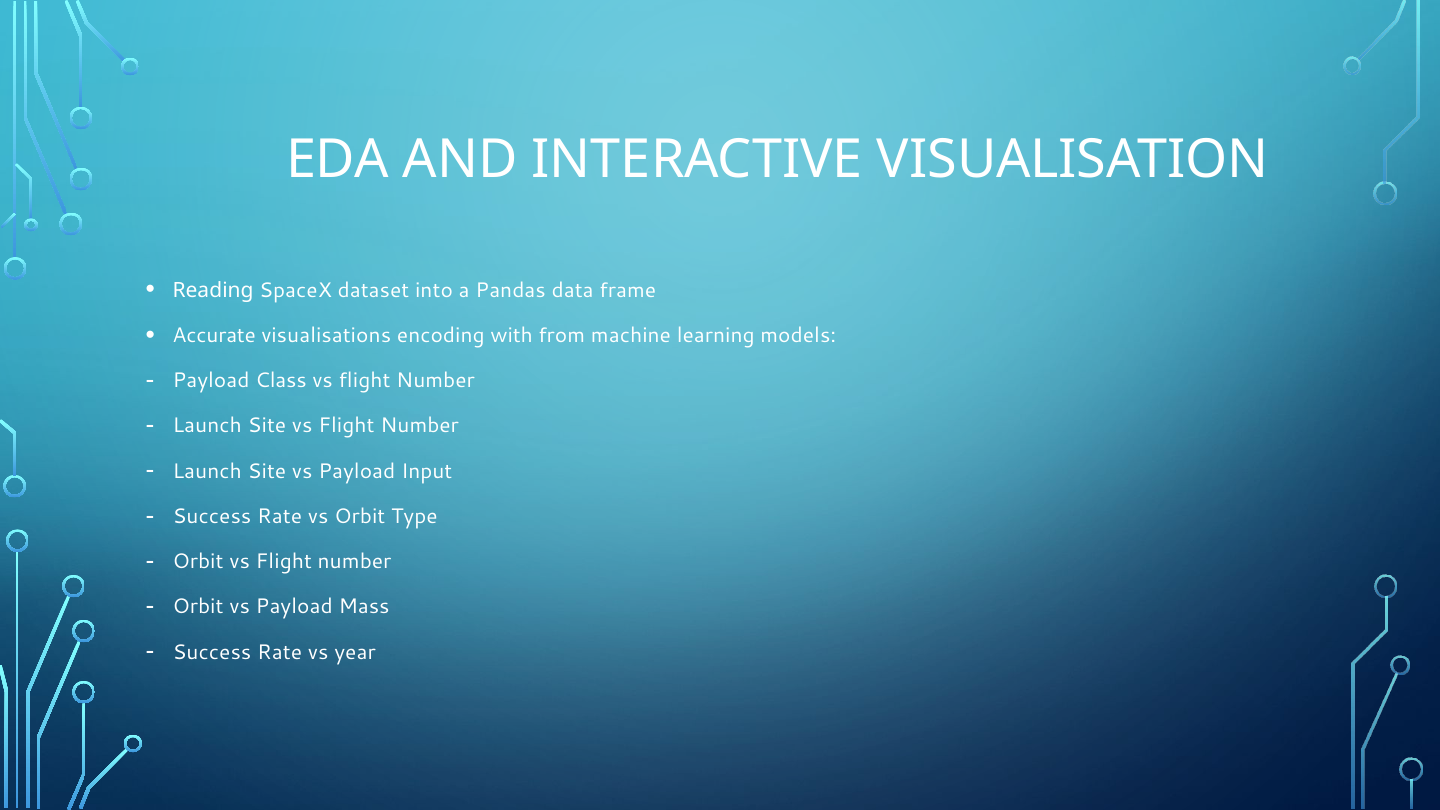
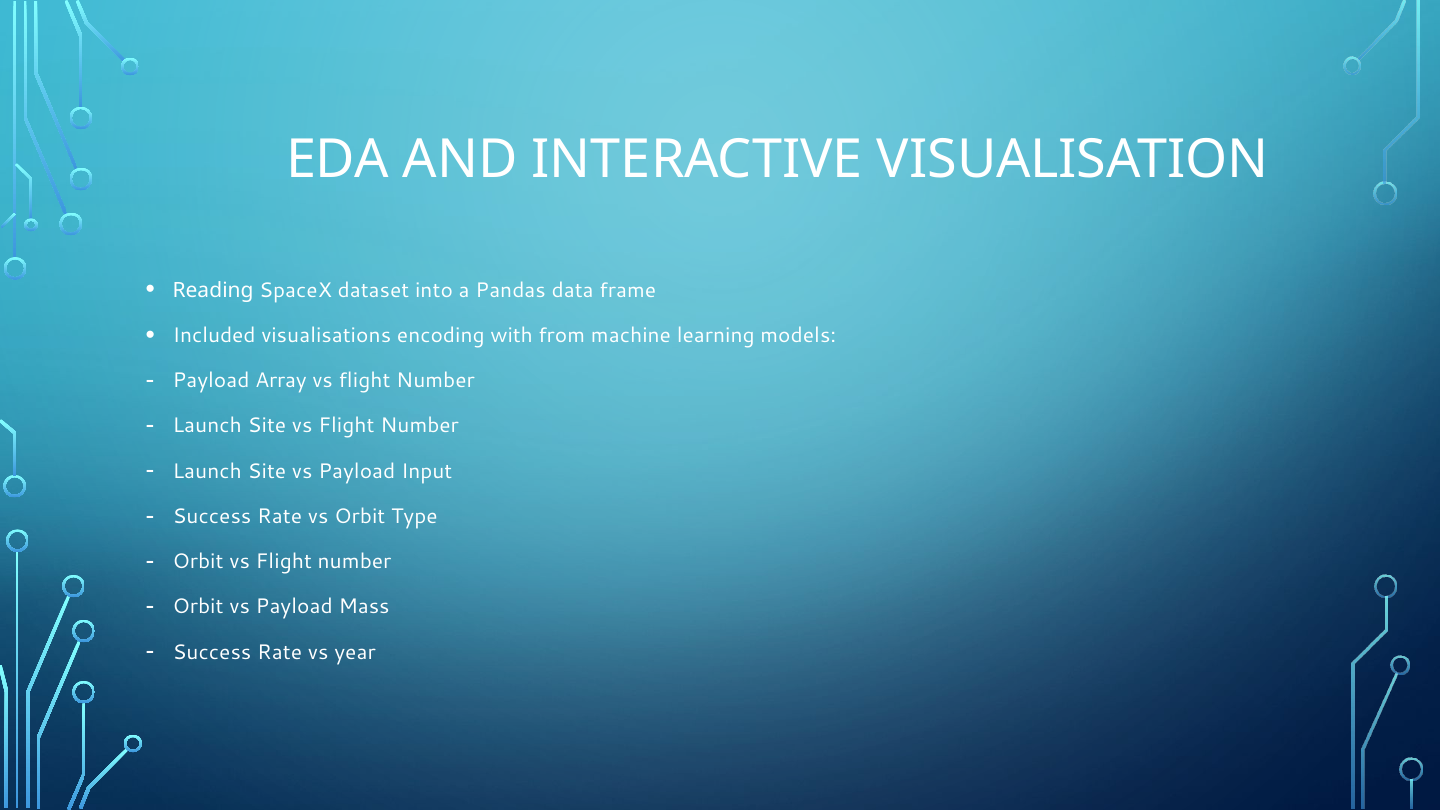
Accurate: Accurate -> Included
Class: Class -> Array
